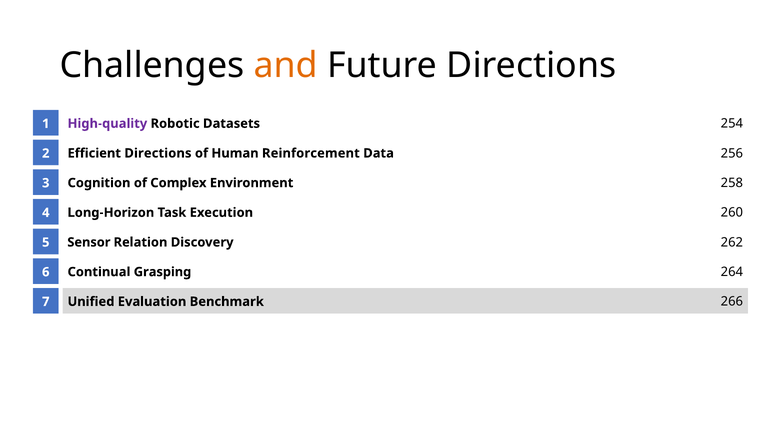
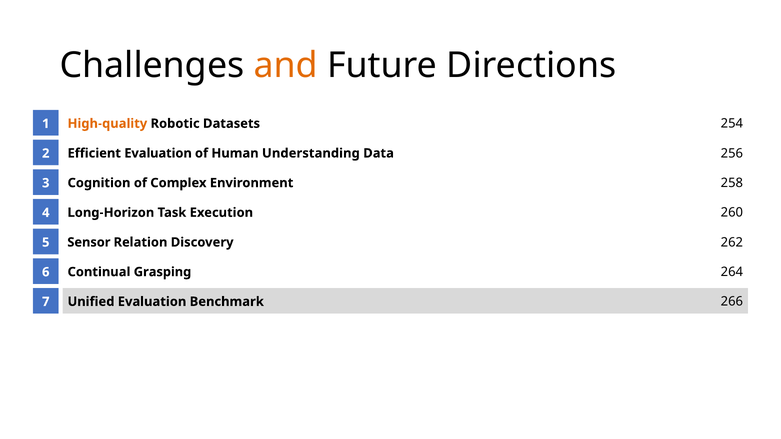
High-quality colour: purple -> orange
Efficient Directions: Directions -> Evaluation
Reinforcement: Reinforcement -> Understanding
